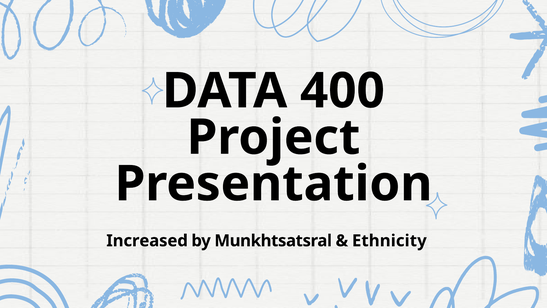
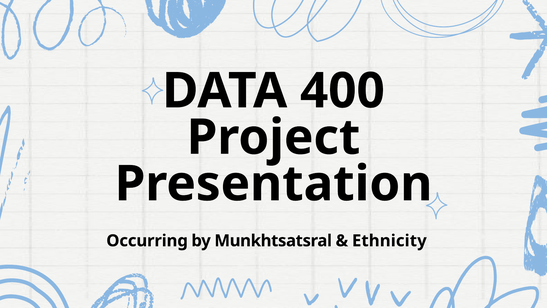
Increased: Increased -> Occurring
